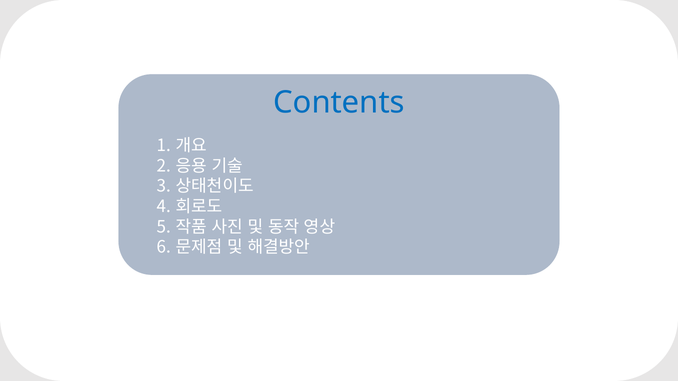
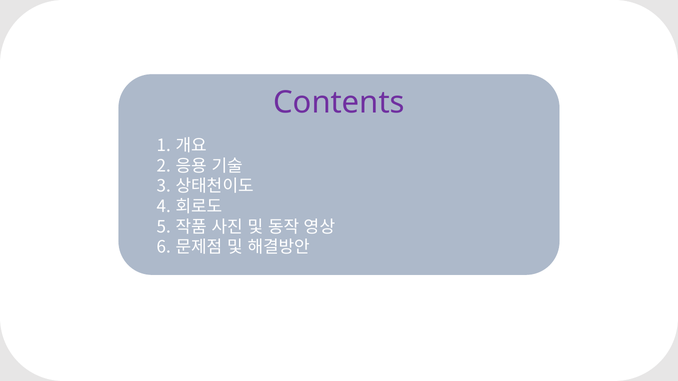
Contents colour: blue -> purple
